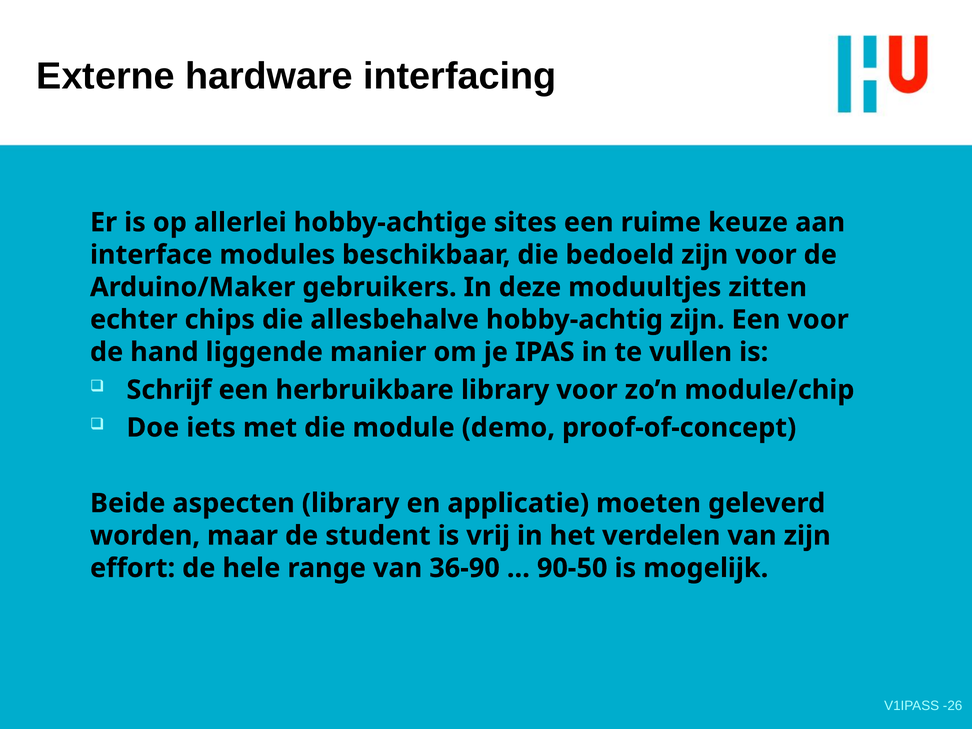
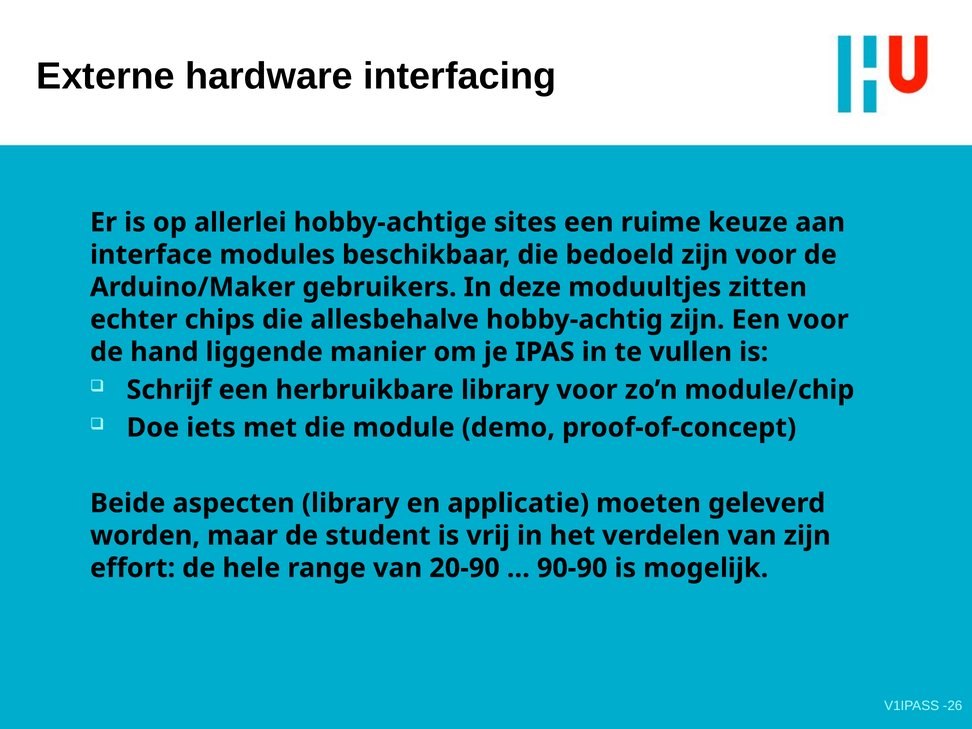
36-90: 36-90 -> 20-90
90-50: 90-50 -> 90-90
